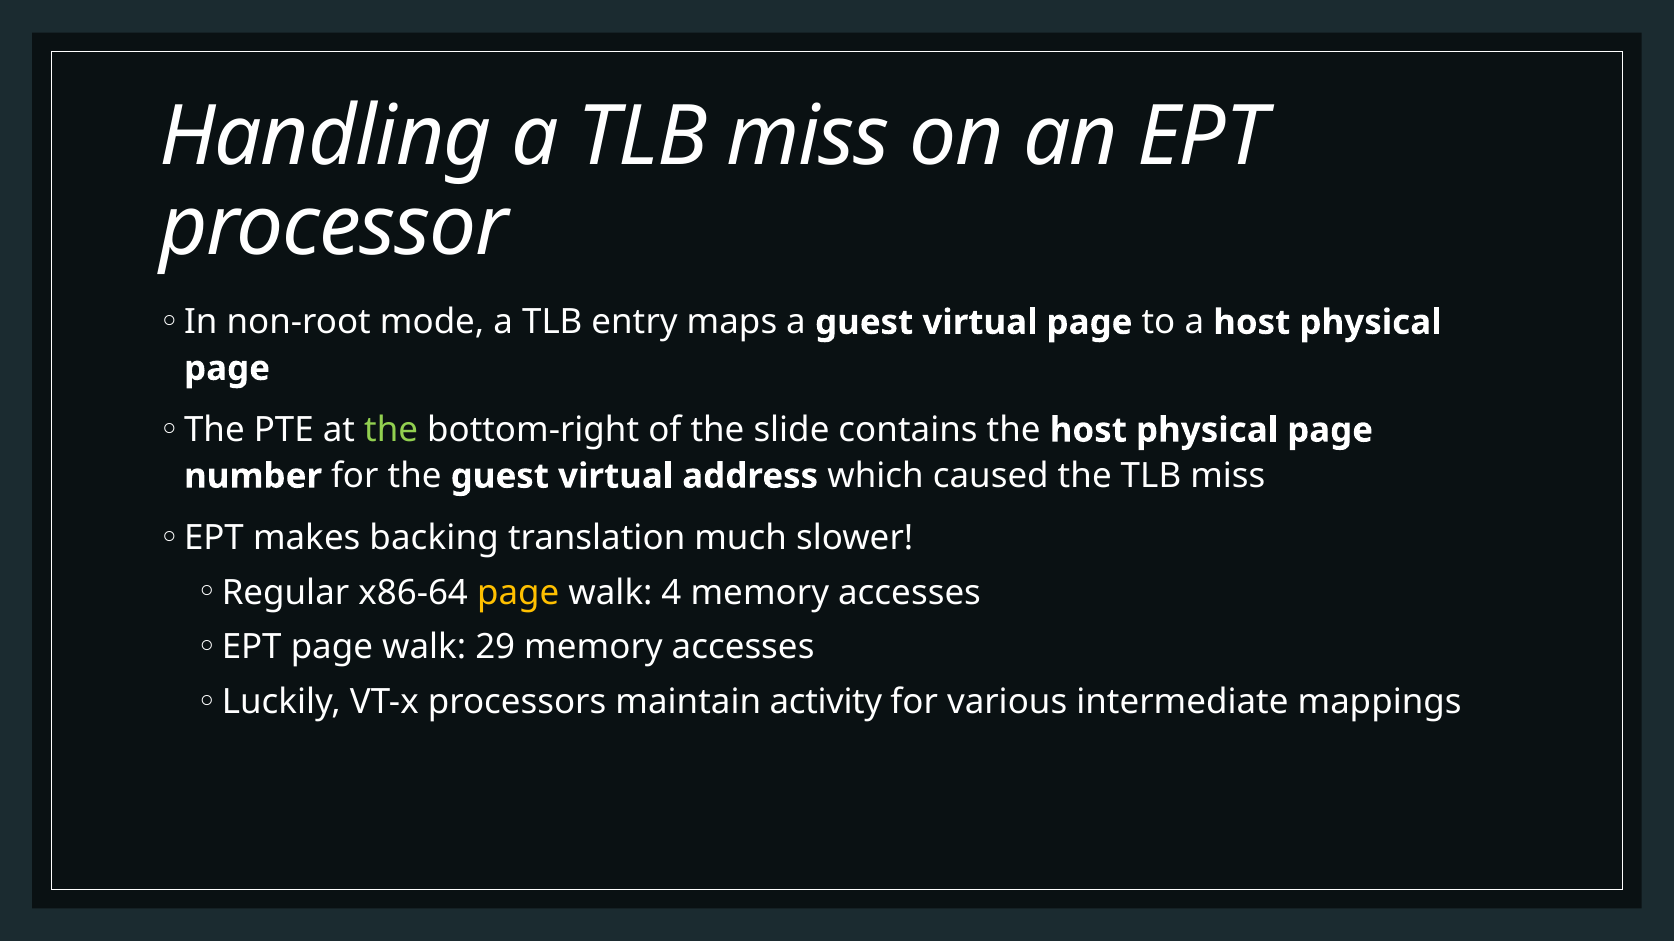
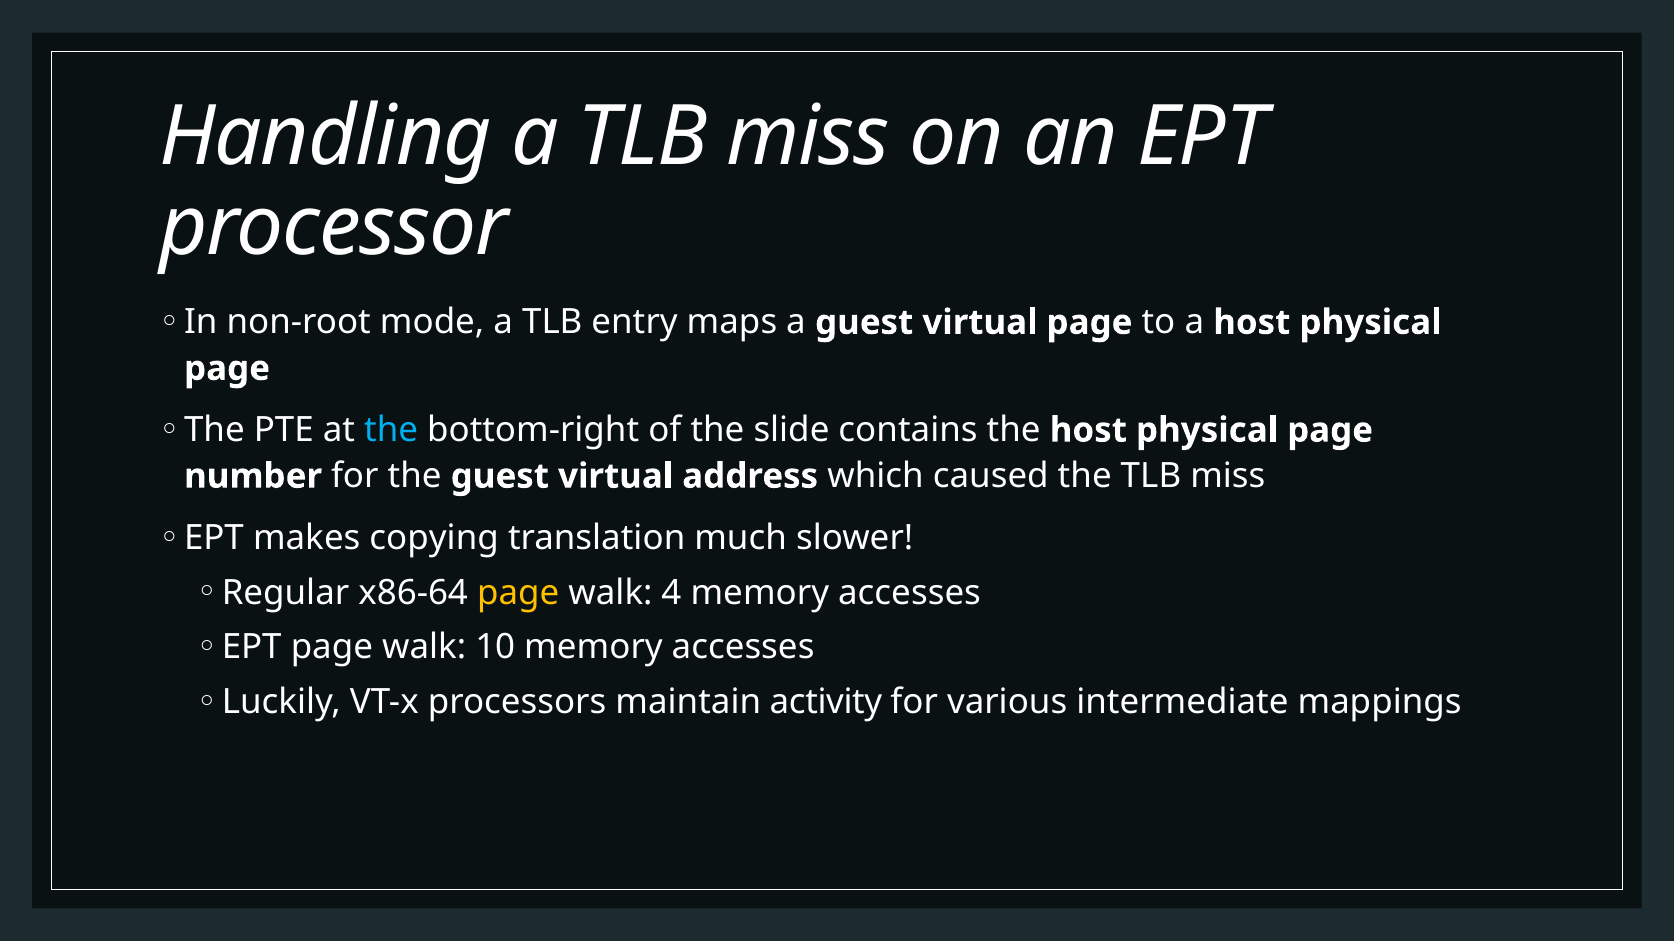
the at (391, 430) colour: light green -> light blue
backing: backing -> copying
29: 29 -> 10
